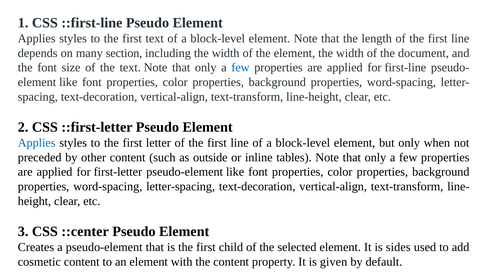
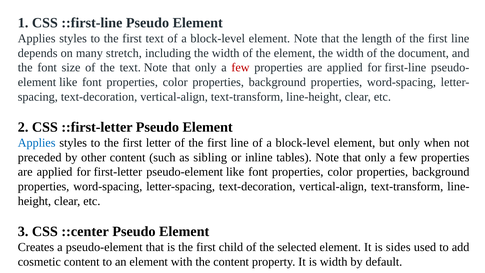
section: section -> stretch
few at (240, 68) colour: blue -> red
outside: outside -> sibling
is given: given -> width
